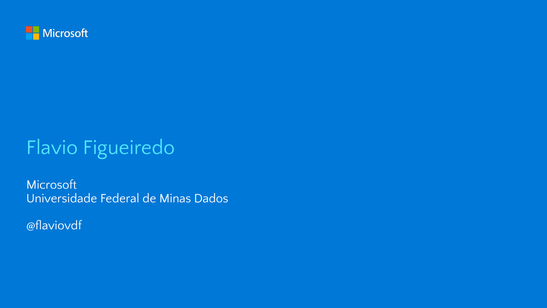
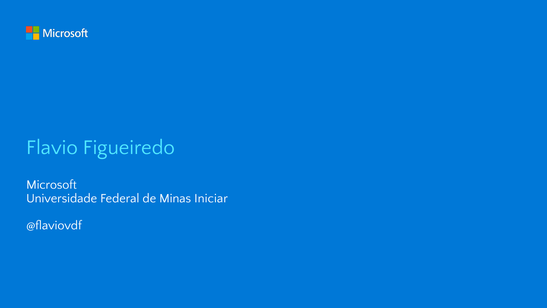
Dados: Dados -> Iniciar
